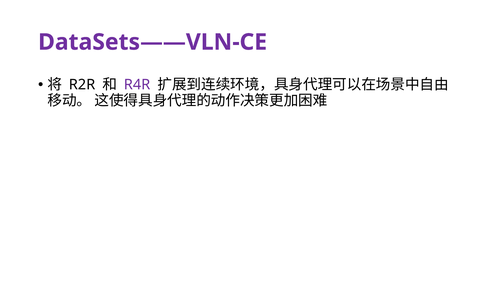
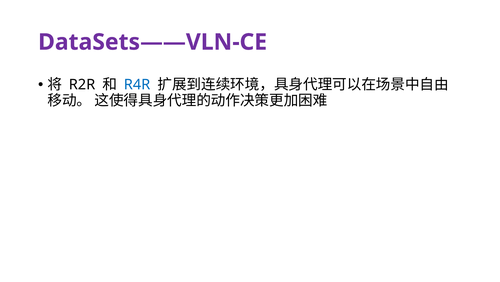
R4R colour: purple -> blue
